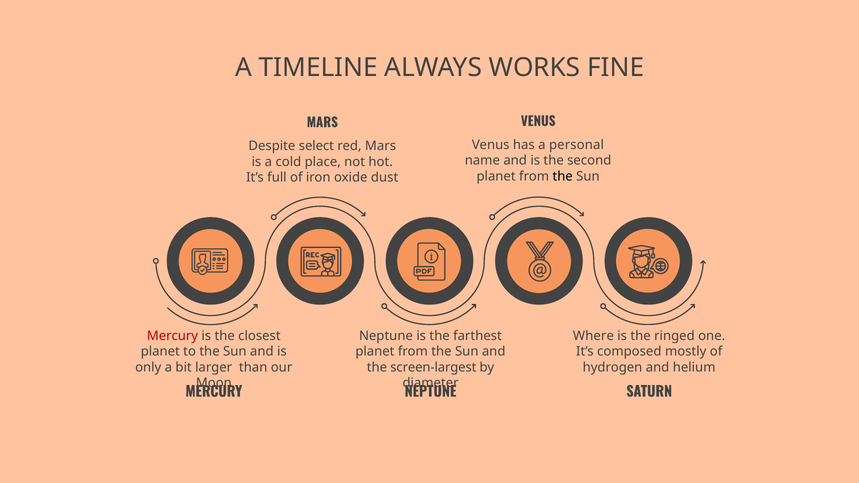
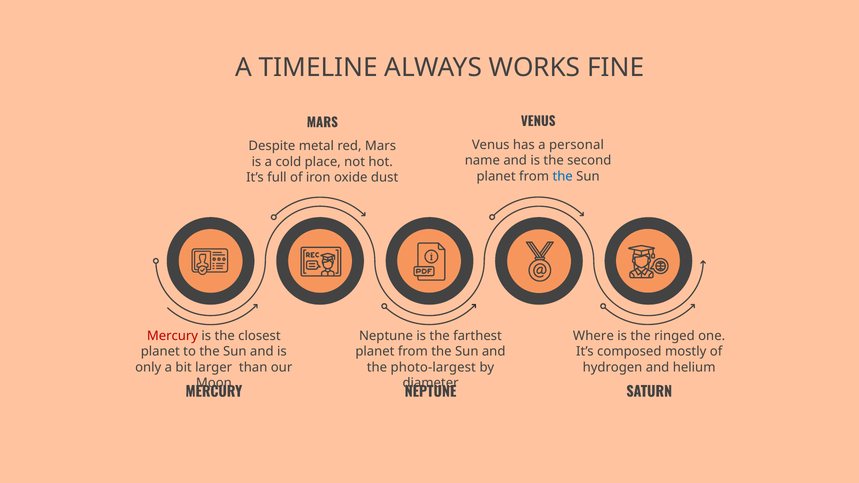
select: select -> metal
the at (563, 176) colour: black -> blue
screen-largest: screen-largest -> photo-largest
